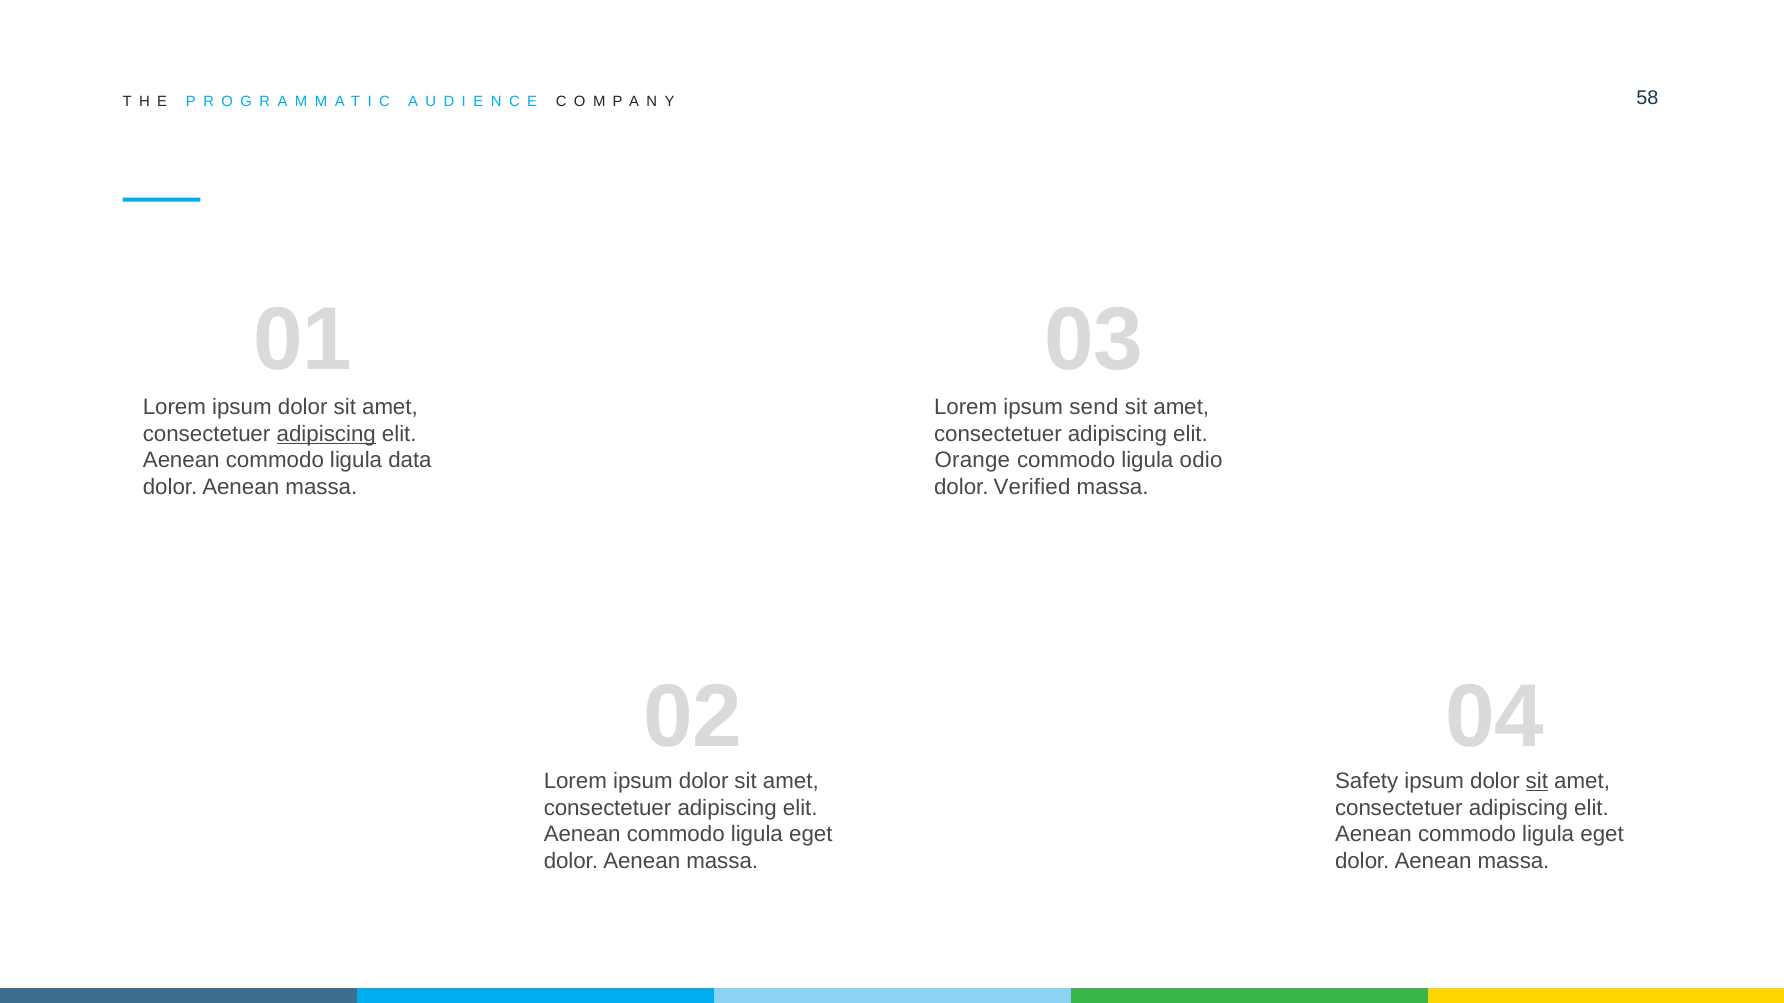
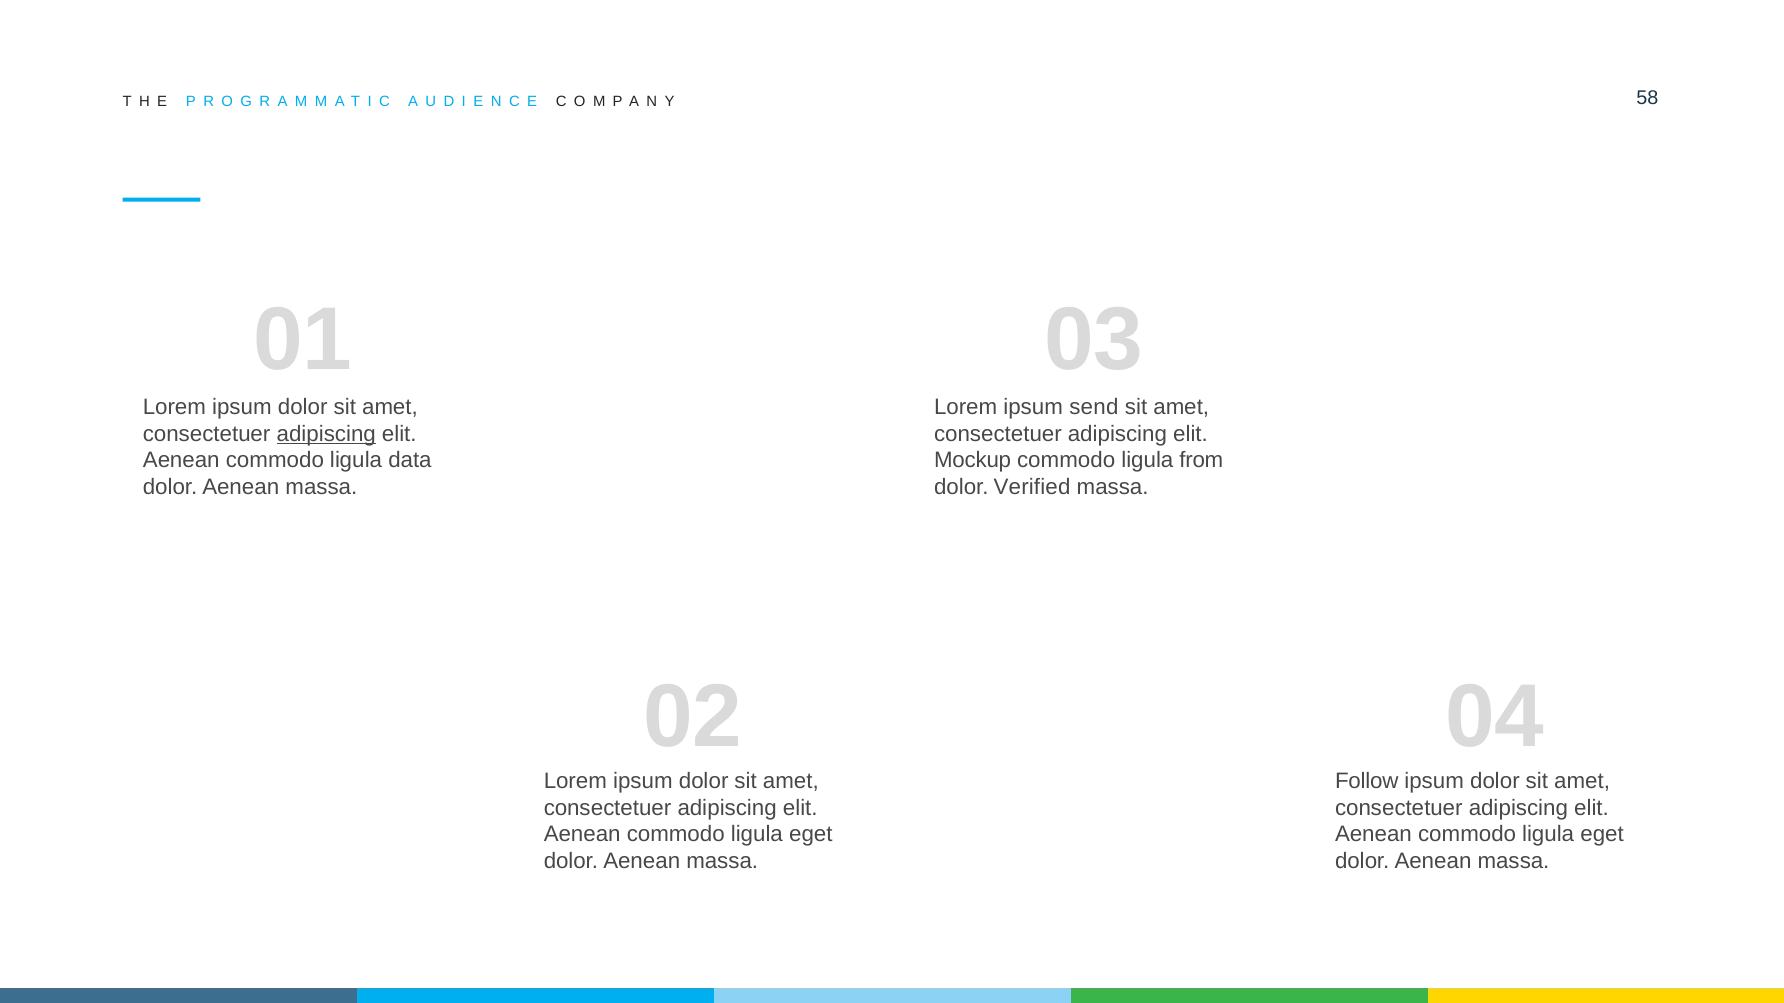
Orange: Orange -> Mockup
odio: odio -> from
Safety: Safety -> Follow
sit at (1537, 781) underline: present -> none
